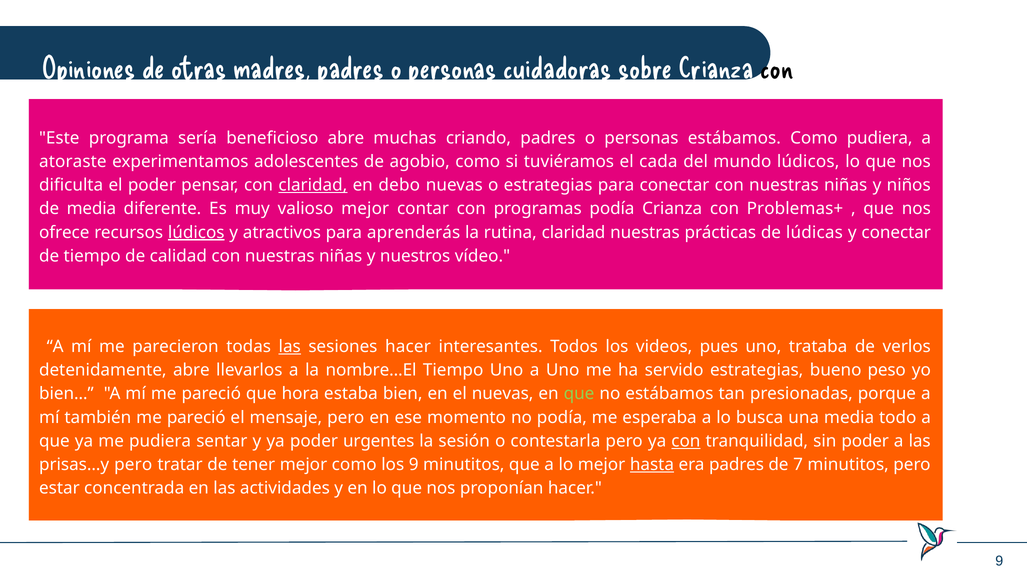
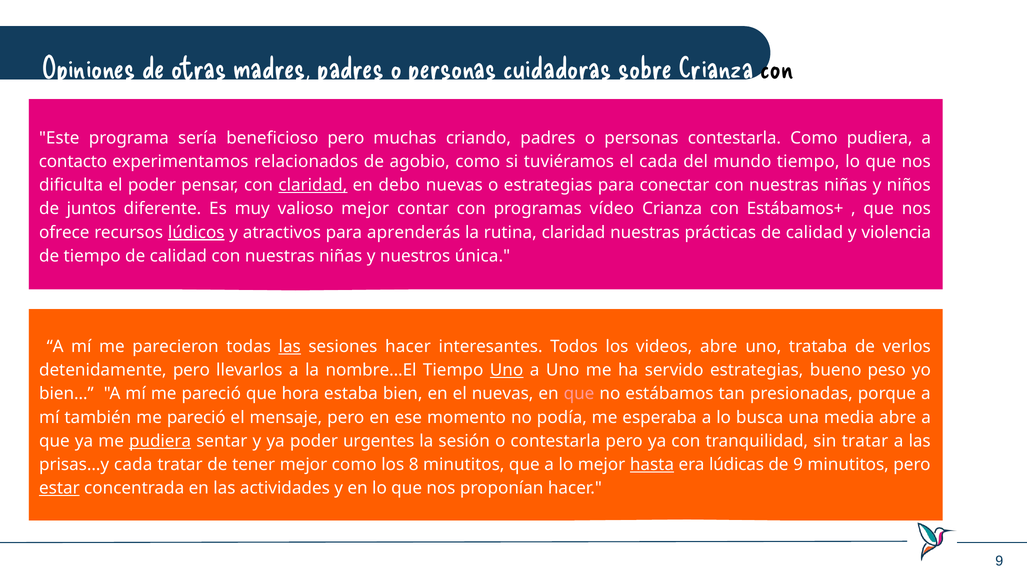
beneficioso abre: abre -> pero
personas estábamos: estábamos -> contestarla
atoraste: atoraste -> contacto
adolescentes: adolescentes -> relacionados
mundo lúdicos: lúdicos -> tiempo
de media: media -> juntos
programas podía: podía -> vídeo
Problemas+: Problemas+ -> Estábamos+
prácticas de lúdicas: lúdicas -> calidad
y conectar: conectar -> violencia
vídeo: vídeo -> única
videos pues: pues -> abre
detenidamente abre: abre -> pero
Uno at (507, 370) underline: none -> present
que at (579, 394) colour: light green -> pink
media todo: todo -> abre
pudiera at (160, 441) underline: none -> present
con at (686, 441) underline: present -> none
sin poder: poder -> tratar
prisas…y pero: pero -> cada
los 9: 9 -> 8
era padres: padres -> lúdicas
de 7: 7 -> 9
estar underline: none -> present
